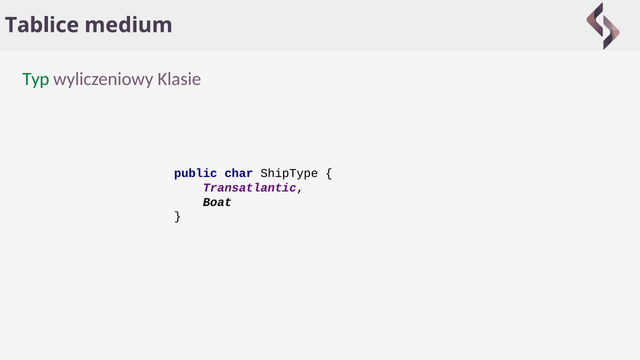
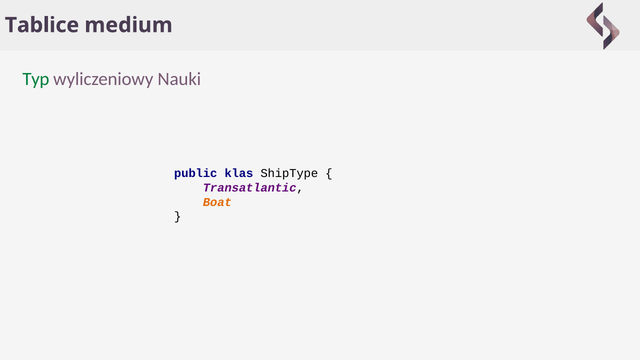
Klasie: Klasie -> Nauki
char: char -> klas
Boat colour: black -> orange
